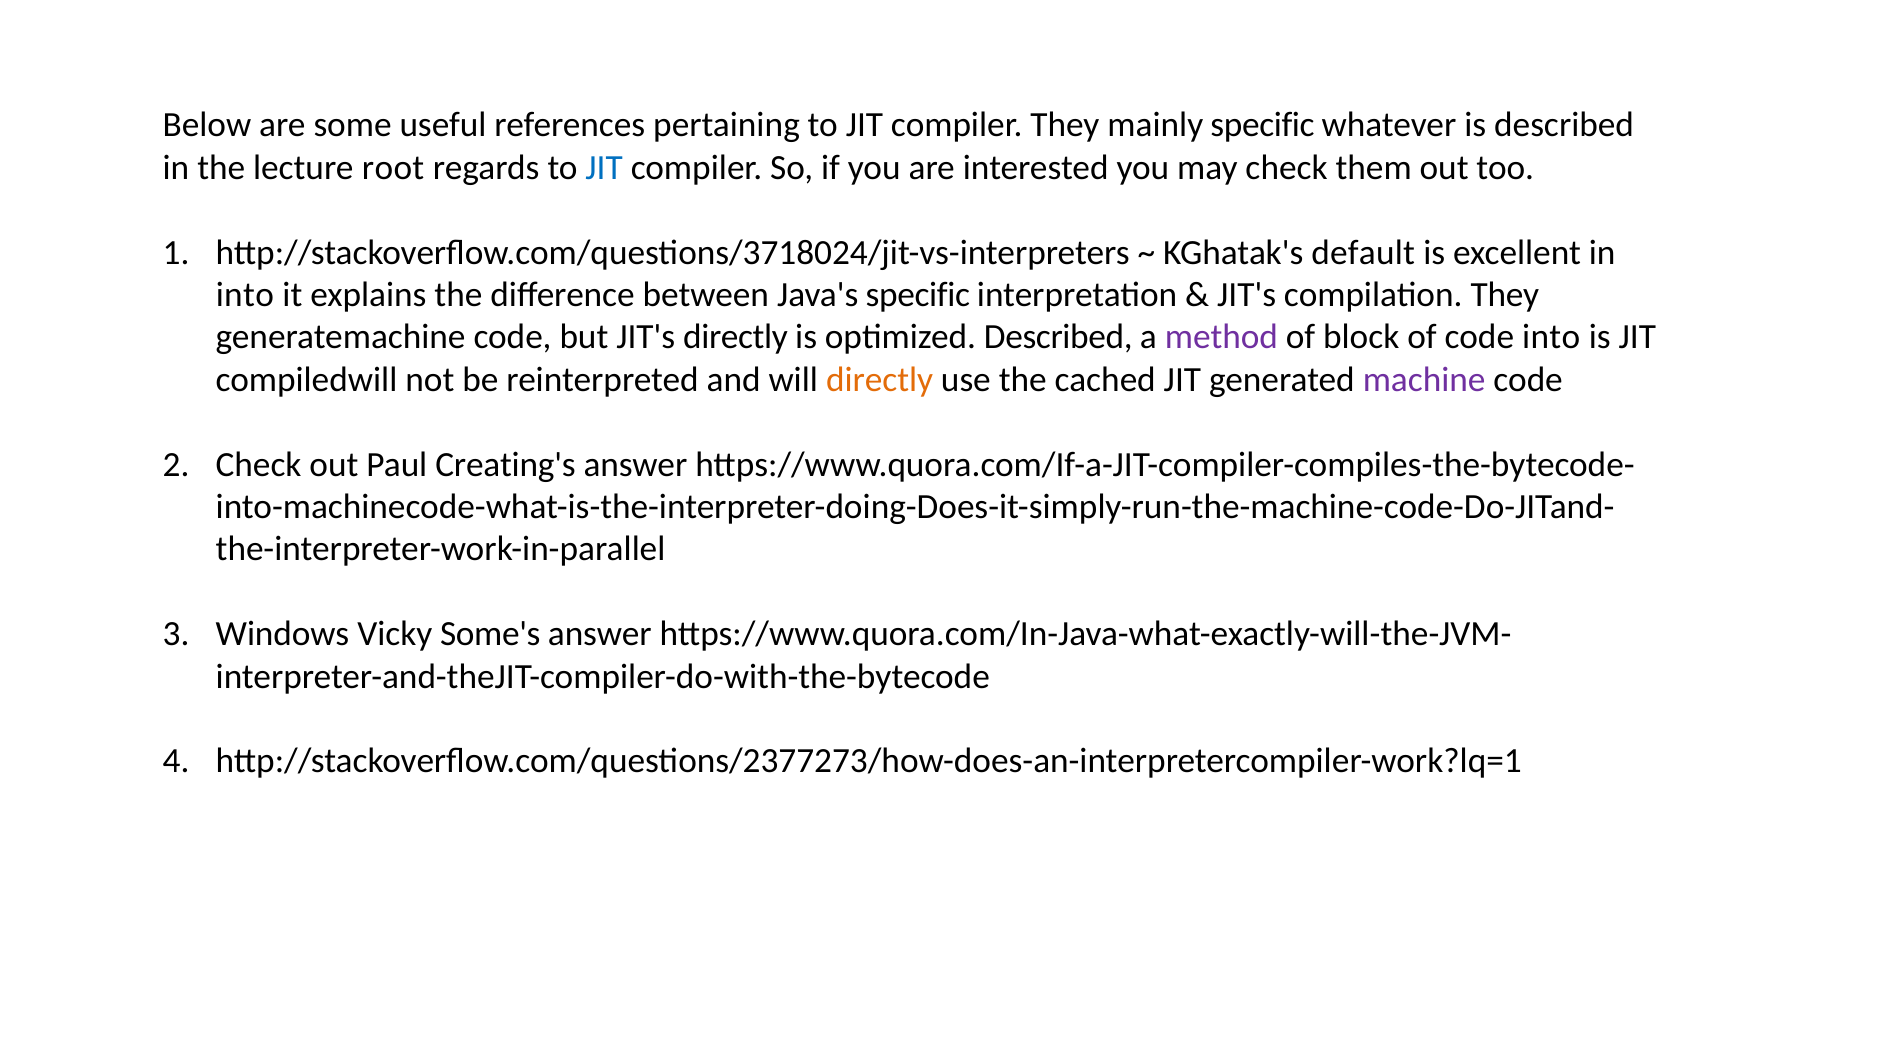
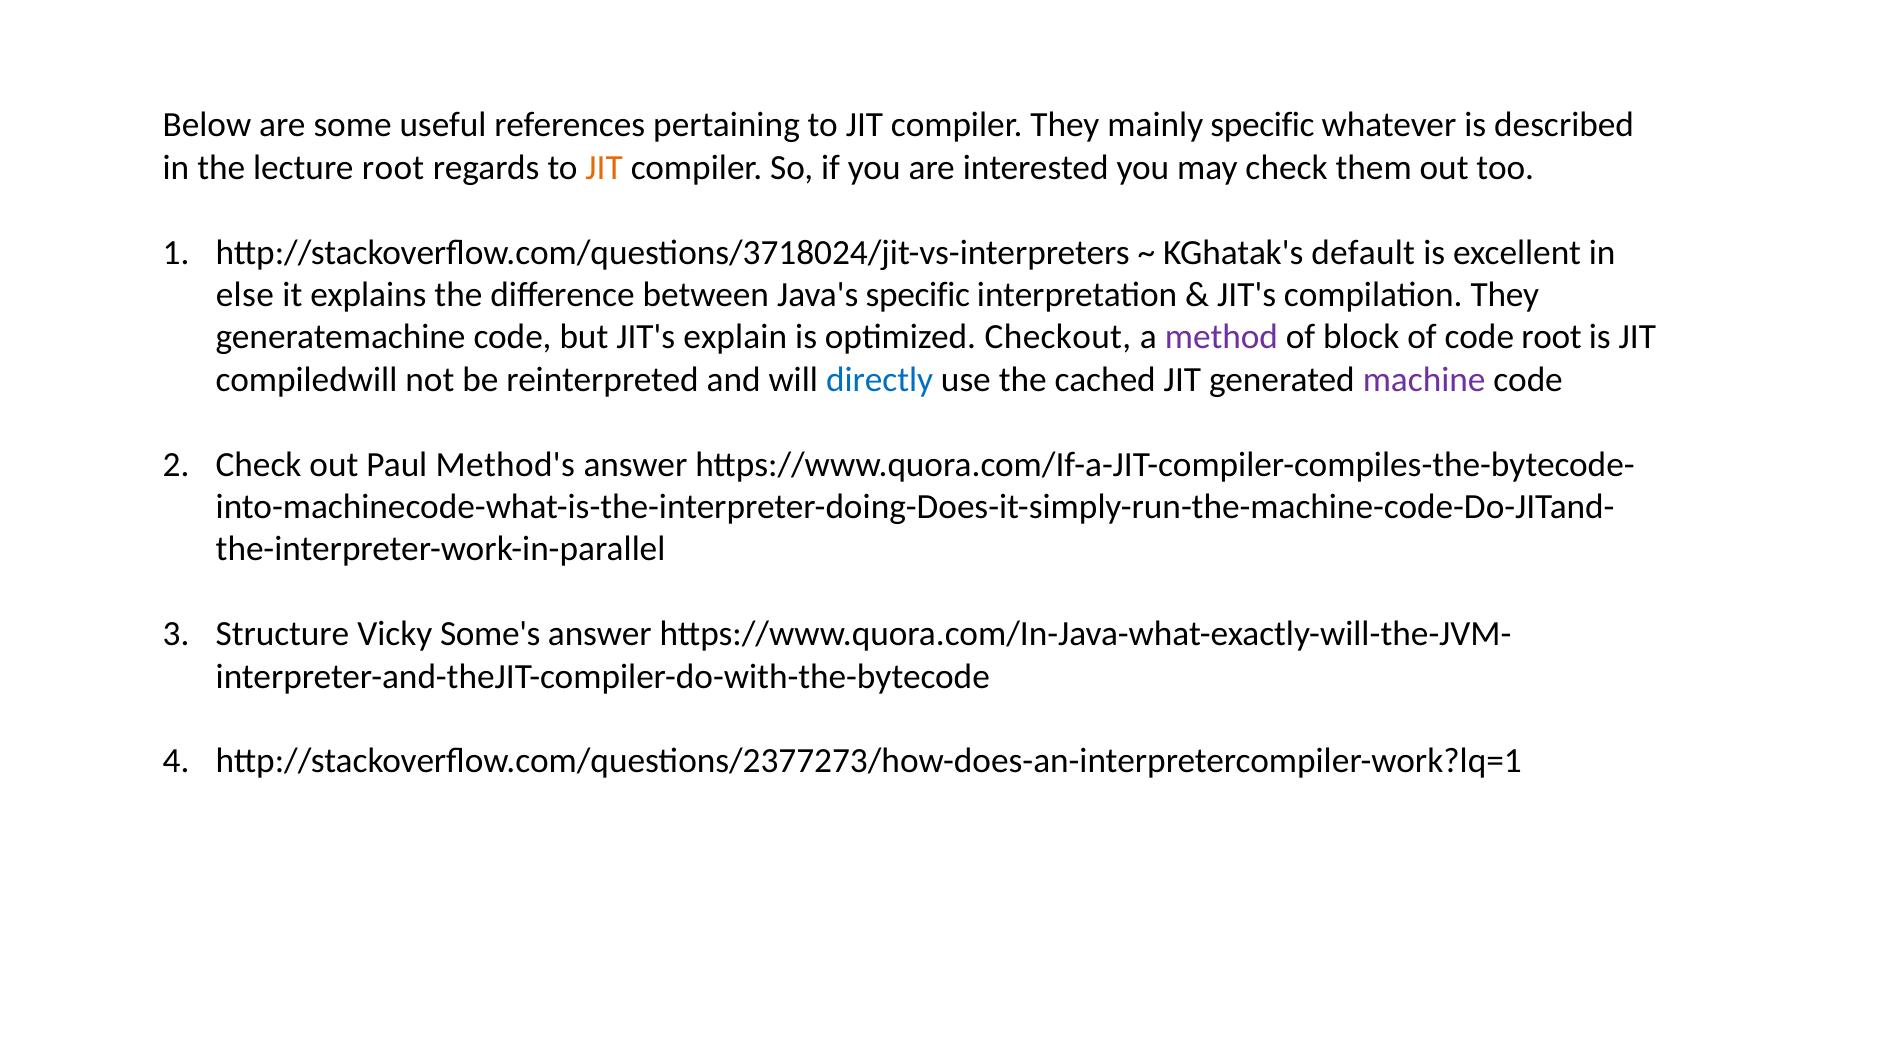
JIT at (604, 168) colour: blue -> orange
into at (245, 295): into -> else
JIT's directly: directly -> explain
optimized Described: Described -> Checkout
code into: into -> root
directly at (880, 380) colour: orange -> blue
Creating's: Creating's -> Method's
Windows: Windows -> Structure
